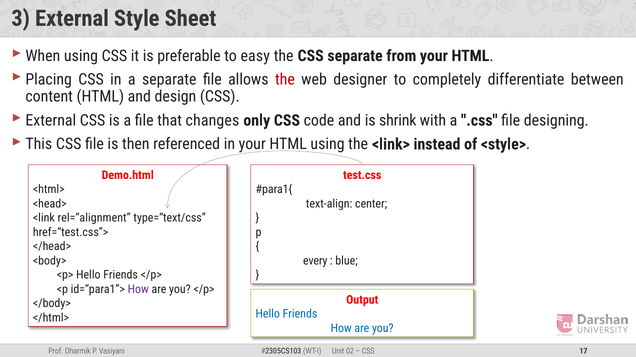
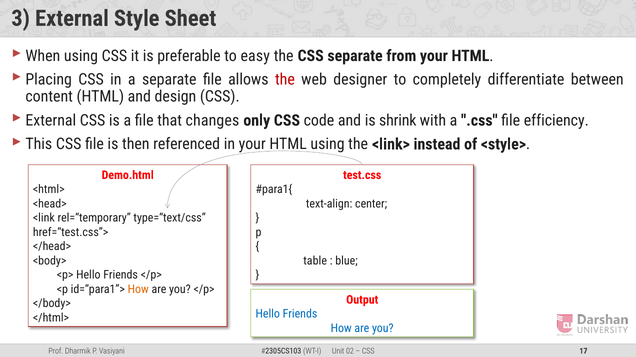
designing: designing -> efficiency
rel=“alignment: rel=“alignment -> rel=“temporary
every: every -> table
How at (138, 290) colour: purple -> orange
